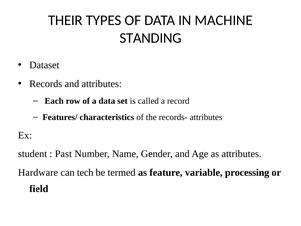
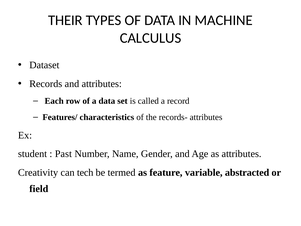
STANDING: STANDING -> CALCULUS
Hardware: Hardware -> Creativity
processing: processing -> abstracted
